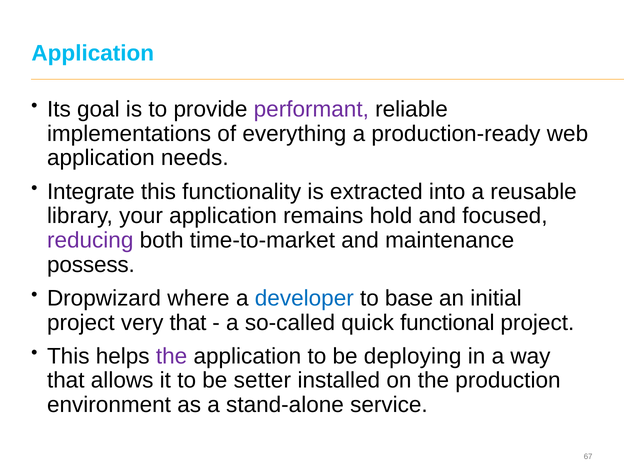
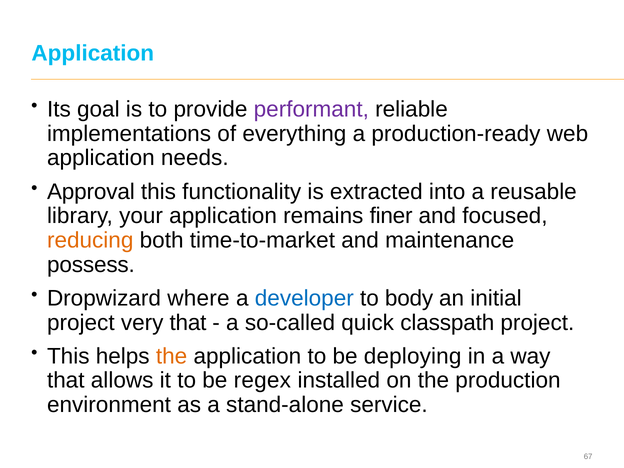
Integrate: Integrate -> Approval
hold: hold -> finer
reducing colour: purple -> orange
base: base -> body
functional: functional -> classpath
the at (172, 356) colour: purple -> orange
setter: setter -> regex
